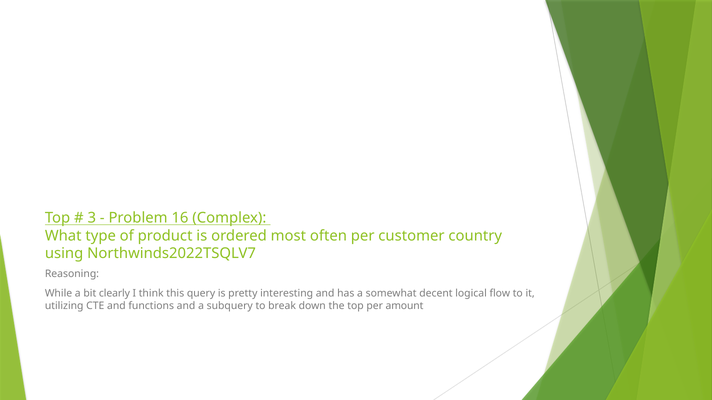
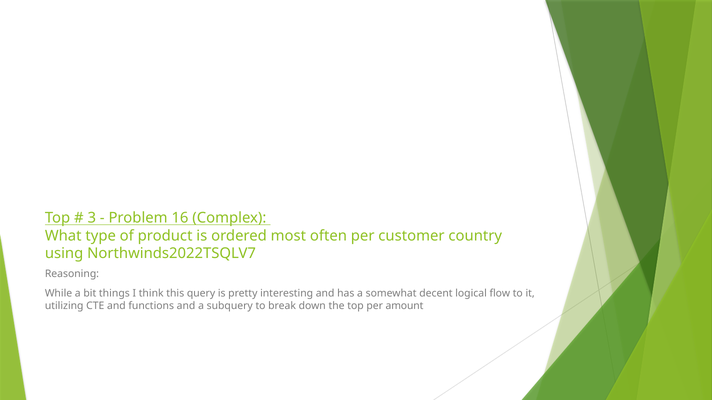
clearly: clearly -> things
